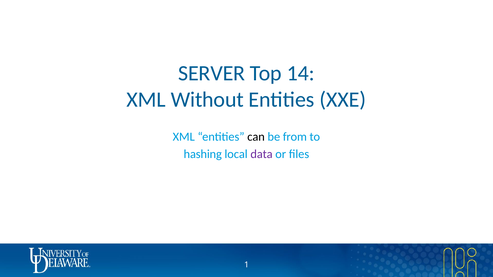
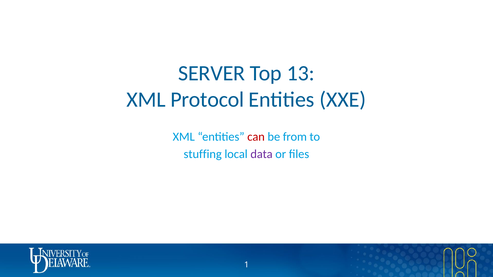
14: 14 -> 13
Without: Without -> Protocol
can colour: black -> red
hashing: hashing -> stuffing
